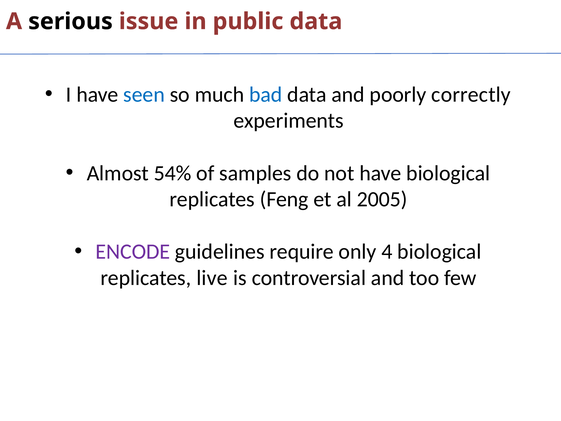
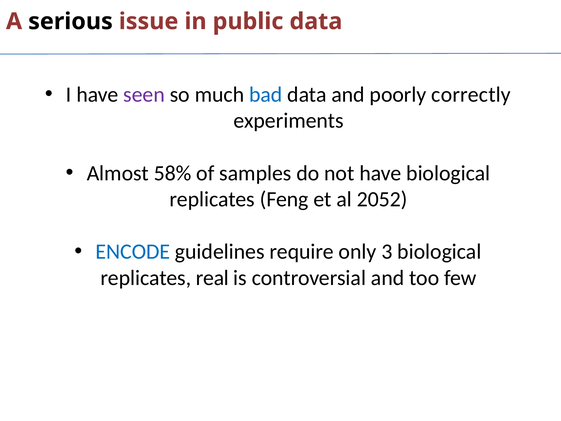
seen colour: blue -> purple
54%: 54% -> 58%
2005: 2005 -> 2052
ENCODE colour: purple -> blue
4: 4 -> 3
live: live -> real
